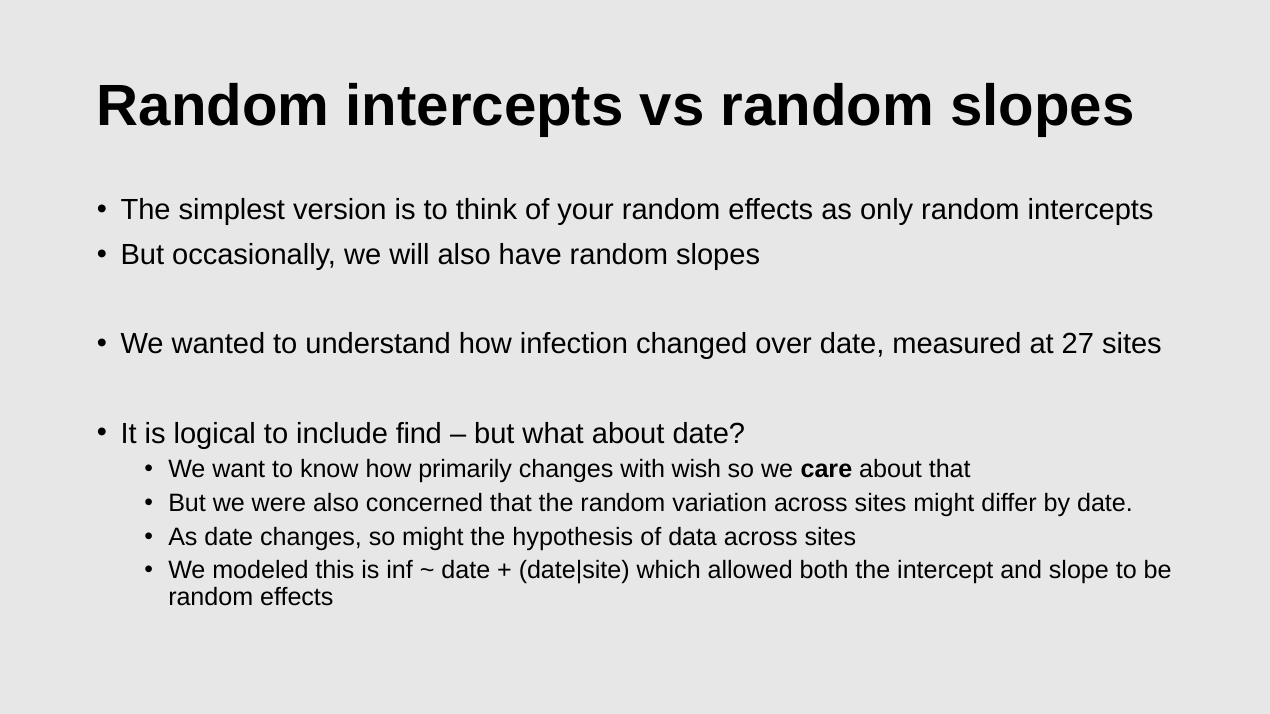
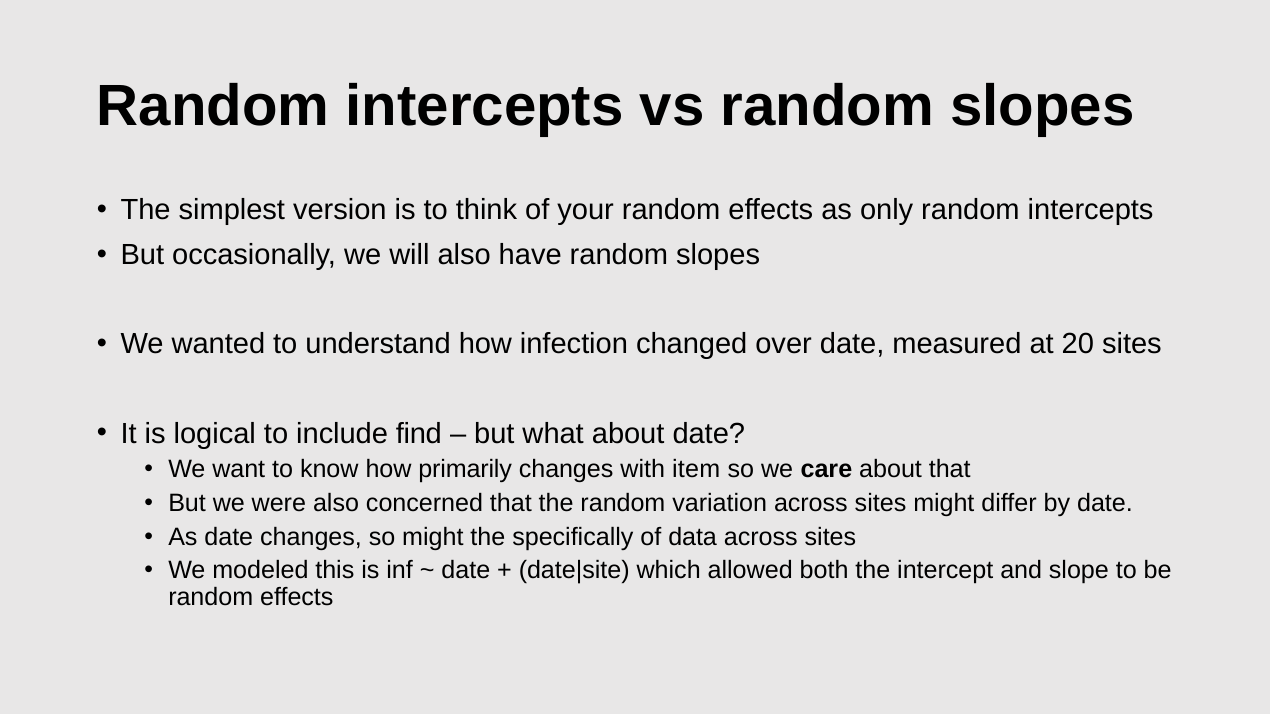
27: 27 -> 20
wish: wish -> item
hypothesis: hypothesis -> specifically
